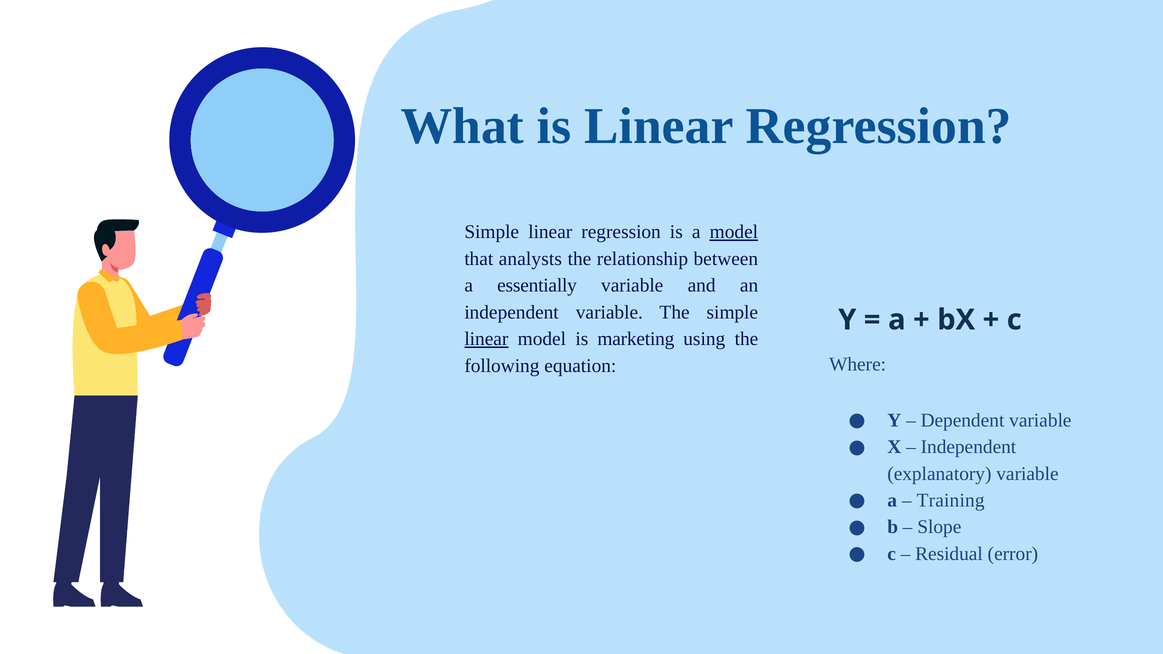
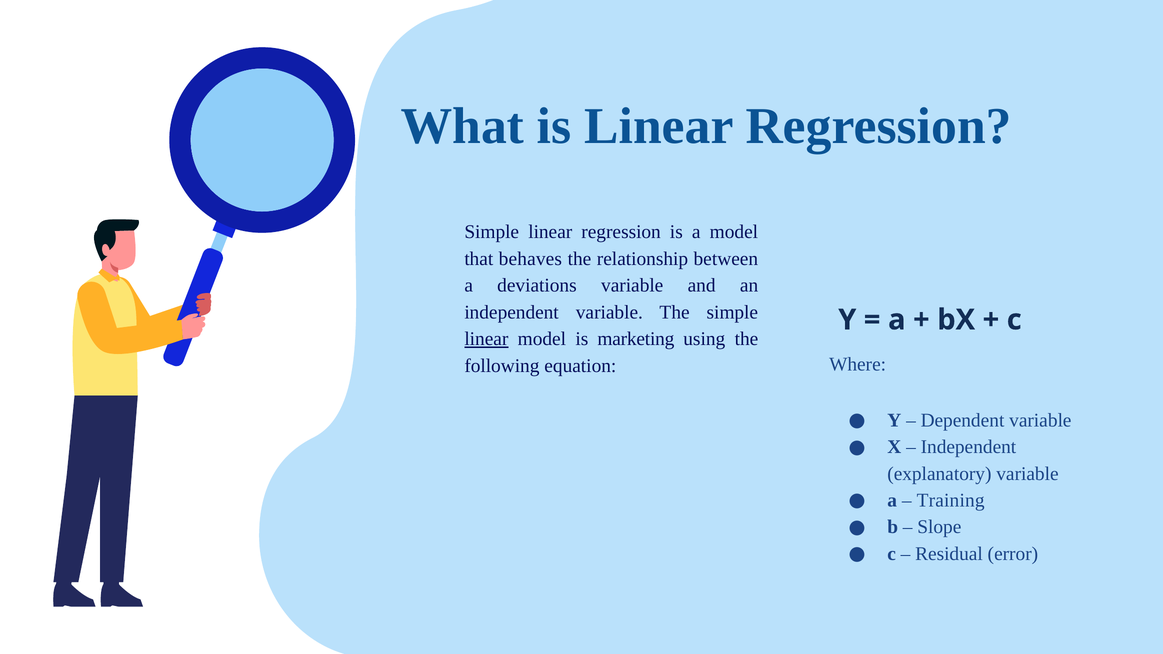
model at (734, 232) underline: present -> none
analysts: analysts -> behaves
essentially: essentially -> deviations
